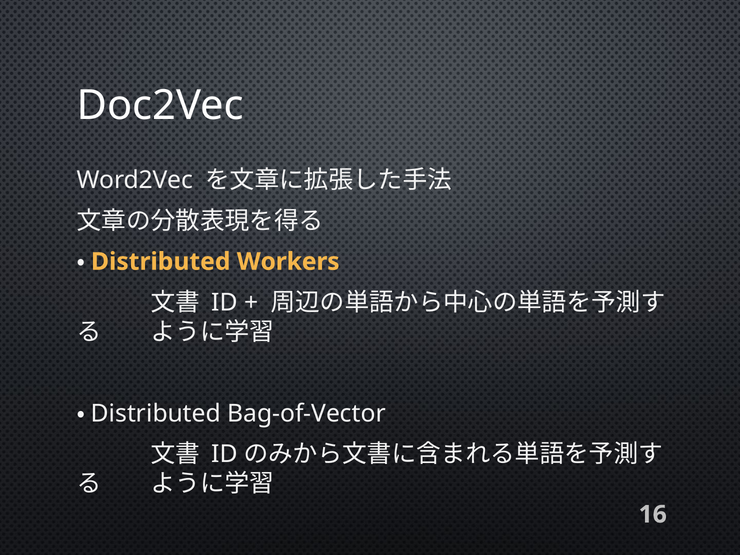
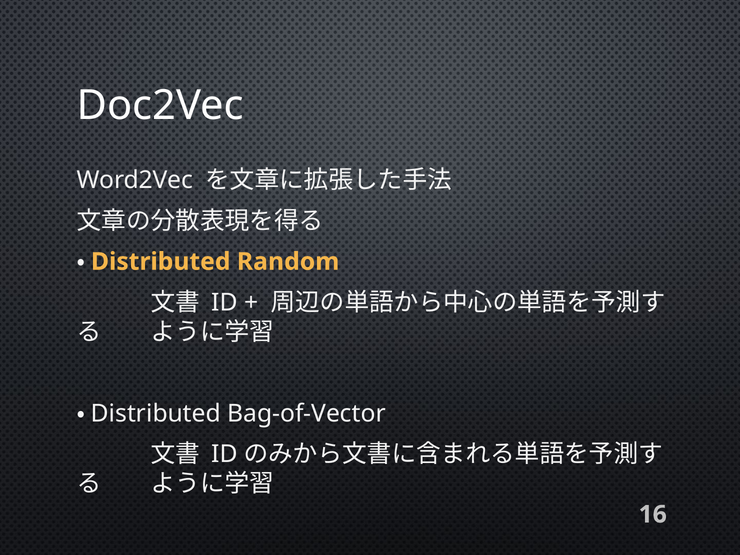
Workers: Workers -> Random
